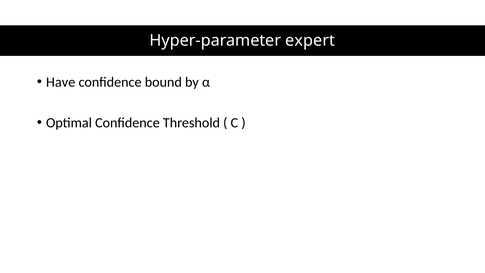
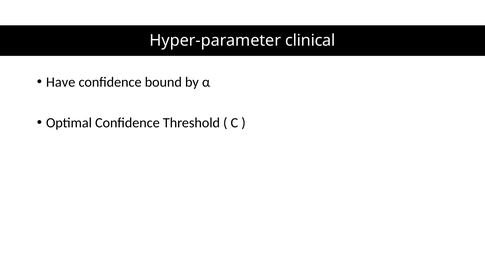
expert: expert -> clinical
